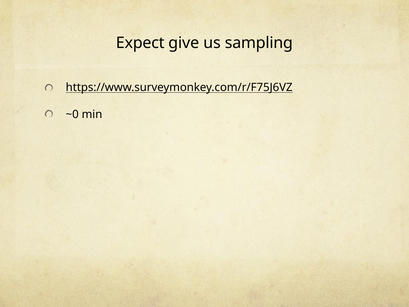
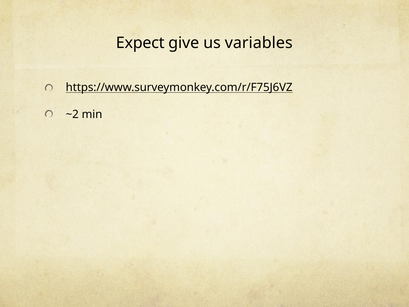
sampling: sampling -> variables
~0: ~0 -> ~2
